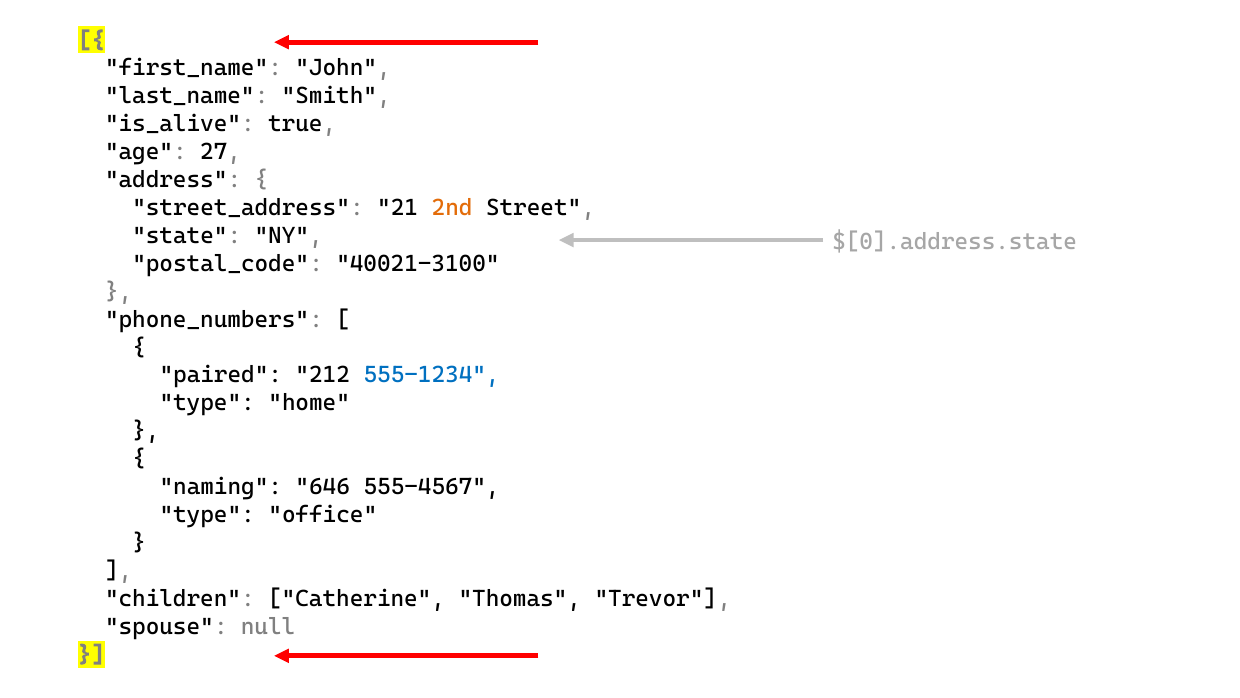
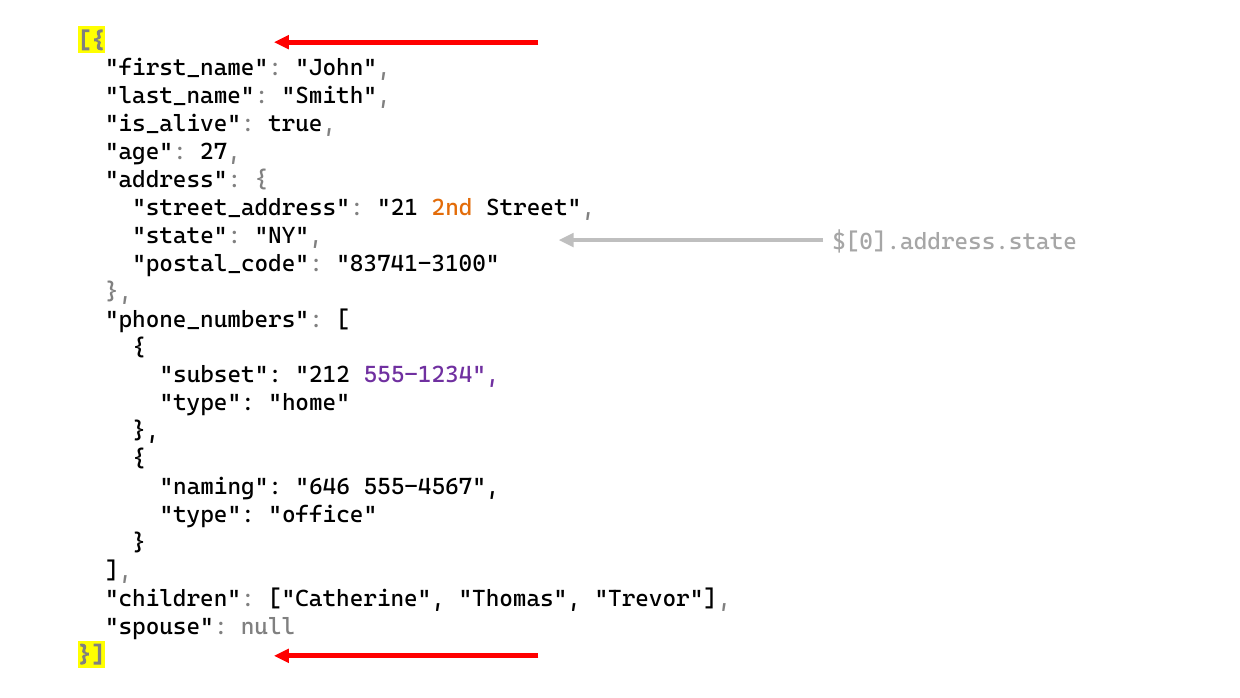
40021-3100: 40021-3100 -> 83741-3100
paired: paired -> subset
555-1234 colour: blue -> purple
